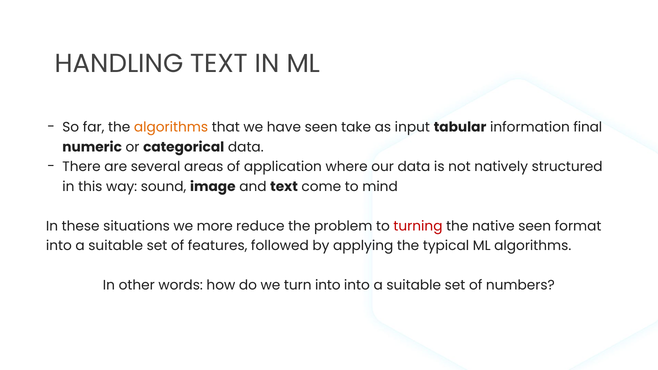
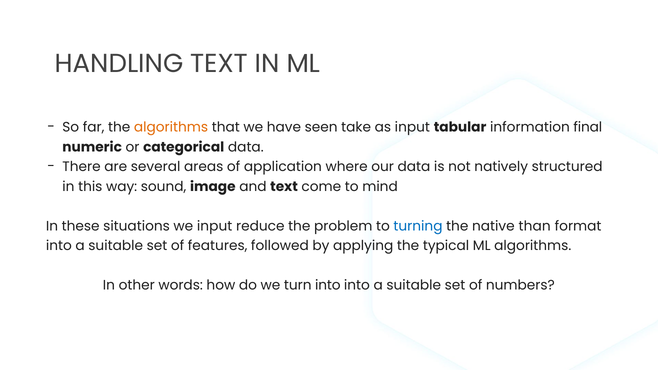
we more: more -> input
turning colour: red -> blue
native seen: seen -> than
